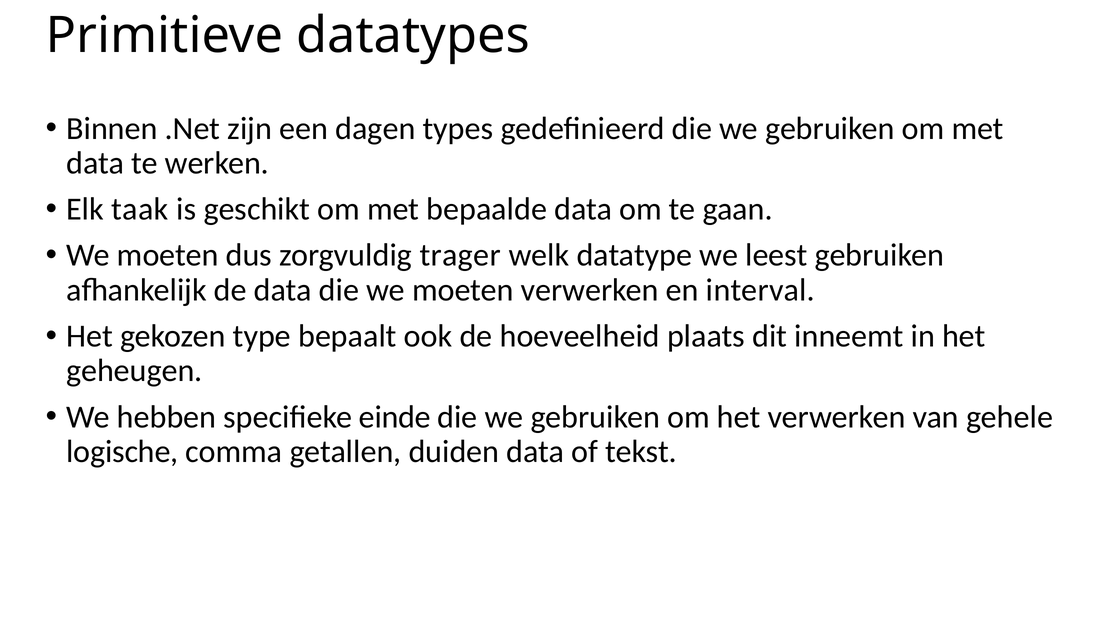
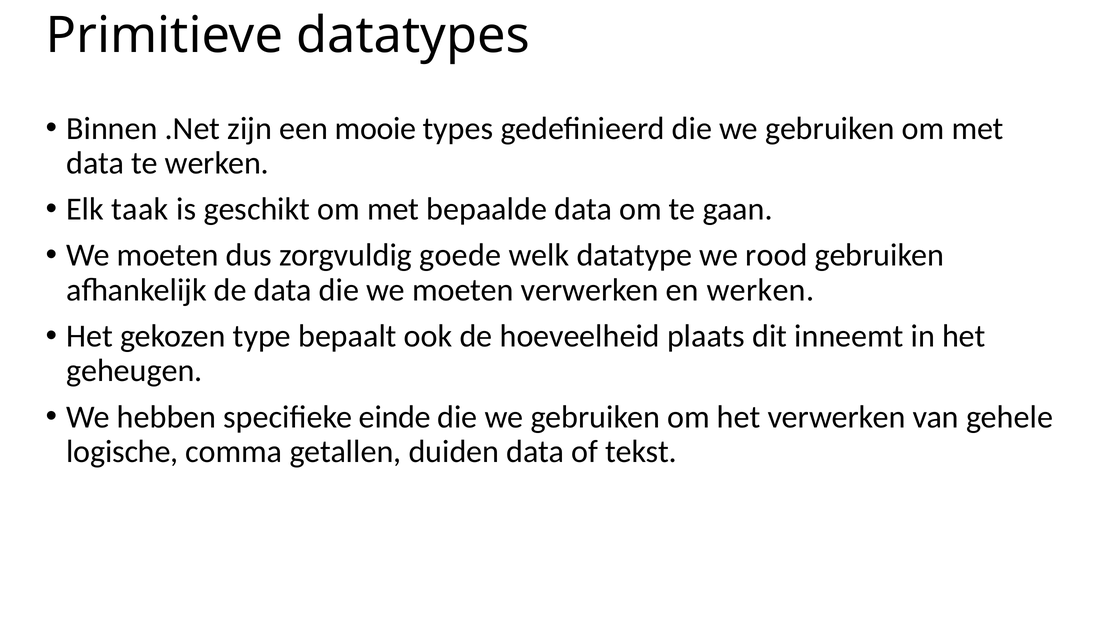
dagen: dagen -> mooie
trager: trager -> goede
leest: leest -> rood
en interval: interval -> werken
